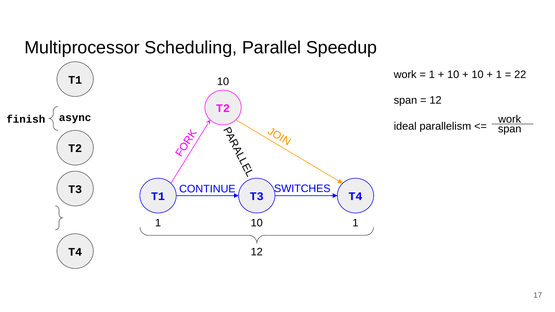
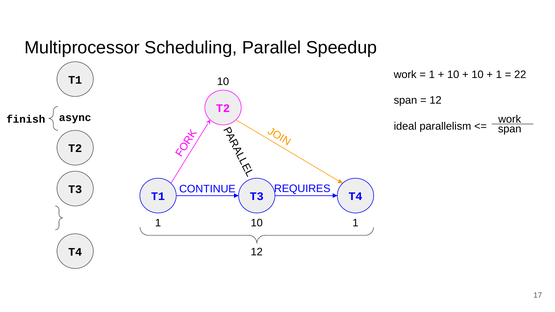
SWITCHES: SWITCHES -> REQUIRES
